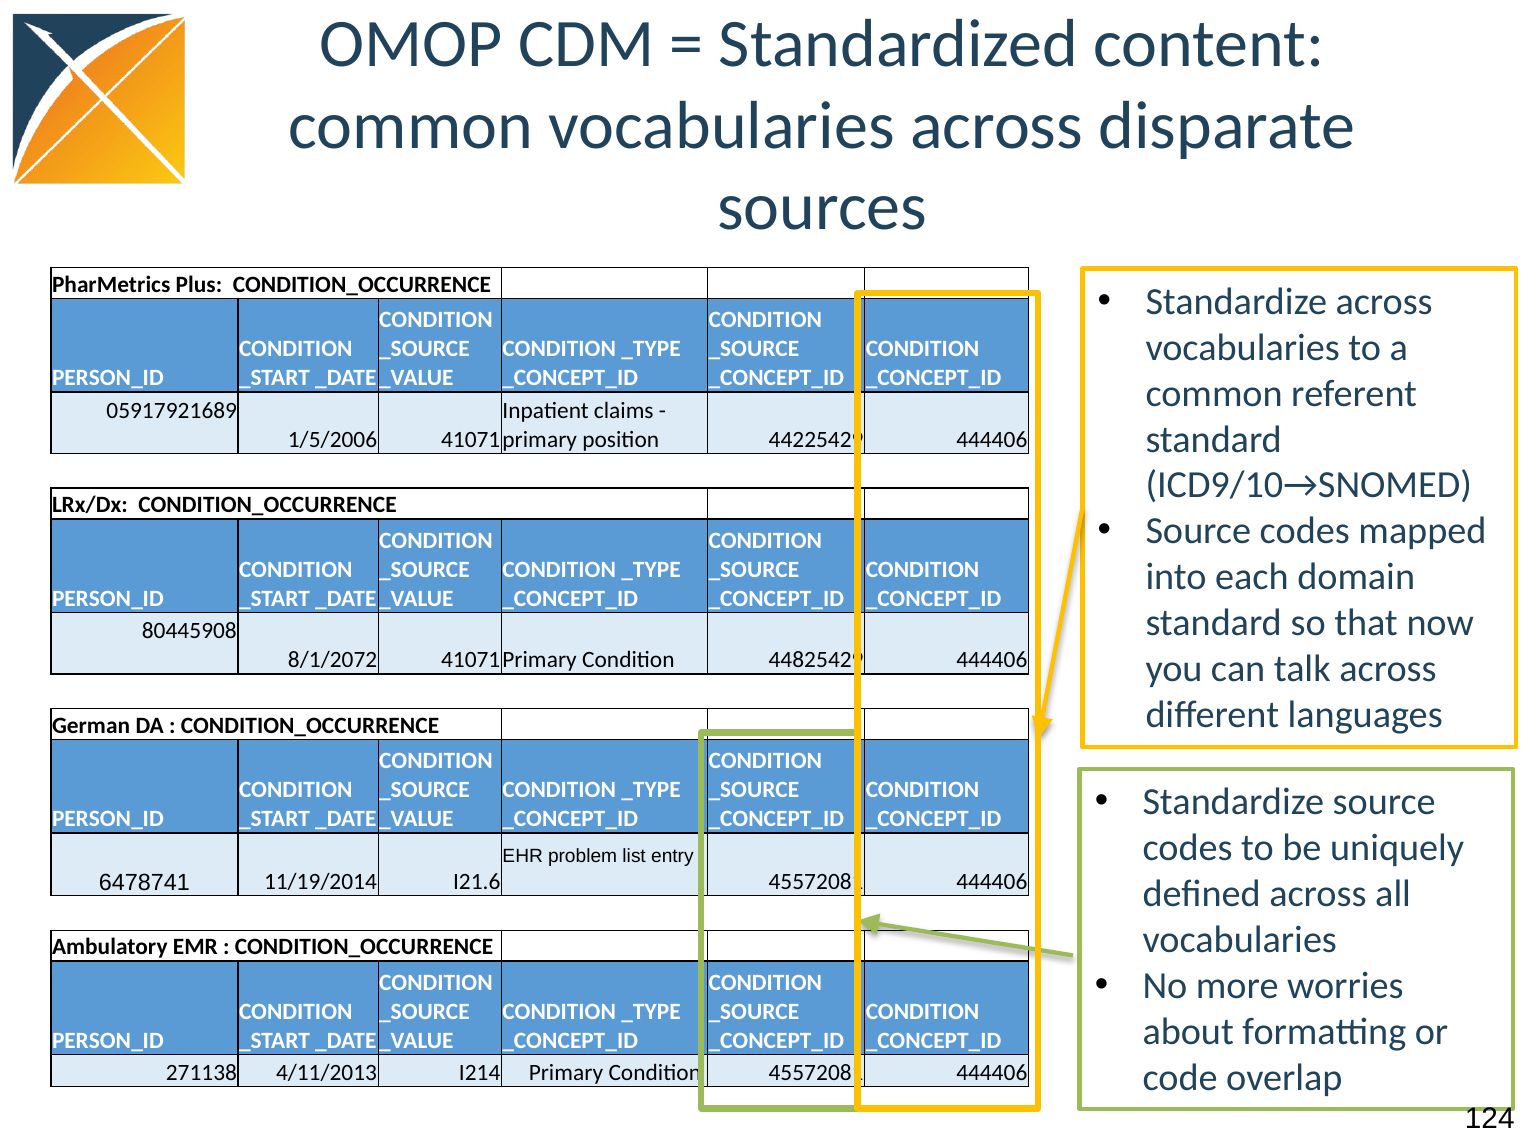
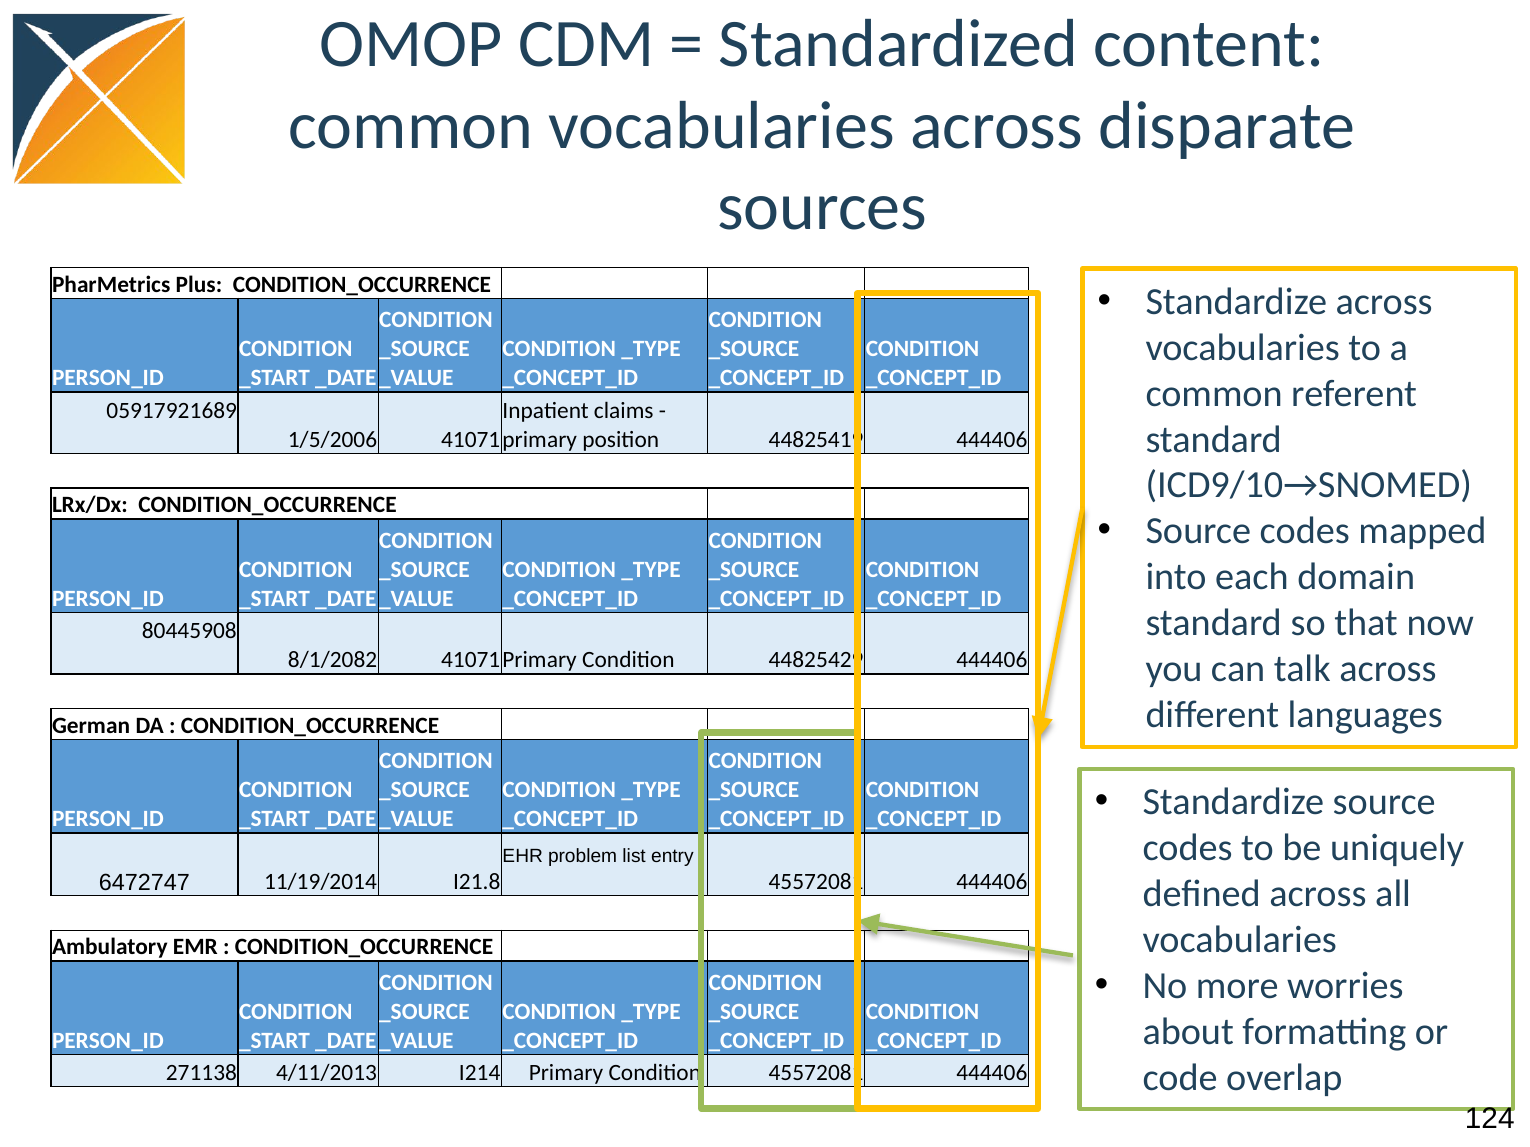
44225429: 44225429 -> 44825419
8/1/2072: 8/1/2072 -> 8/1/2082
6478741: 6478741 -> 6472747
I21.6: I21.6 -> I21.8
